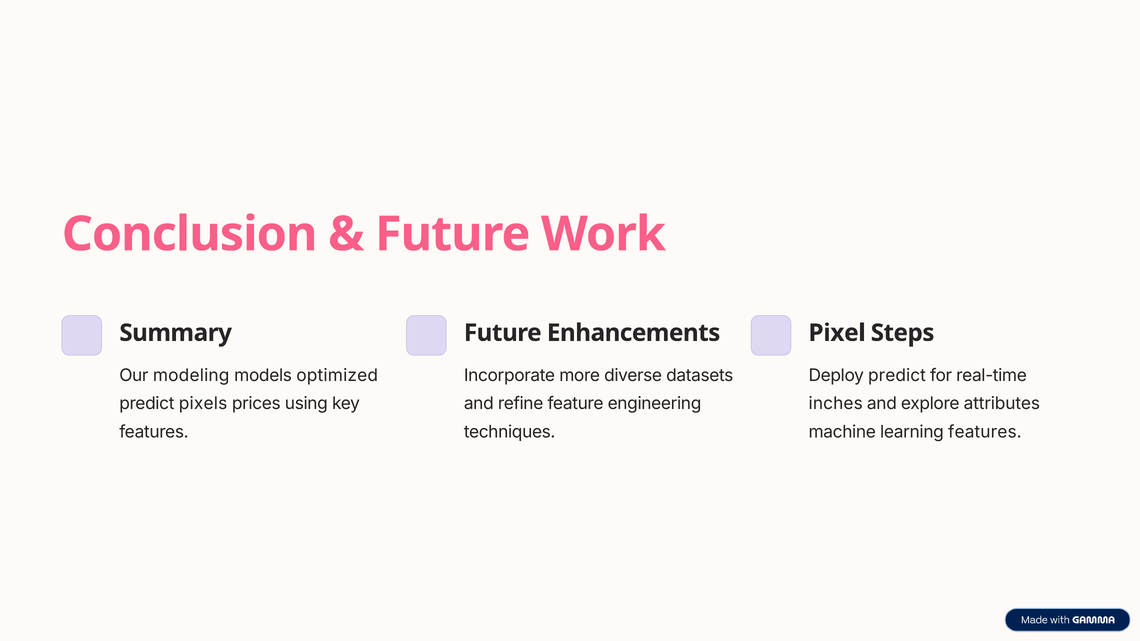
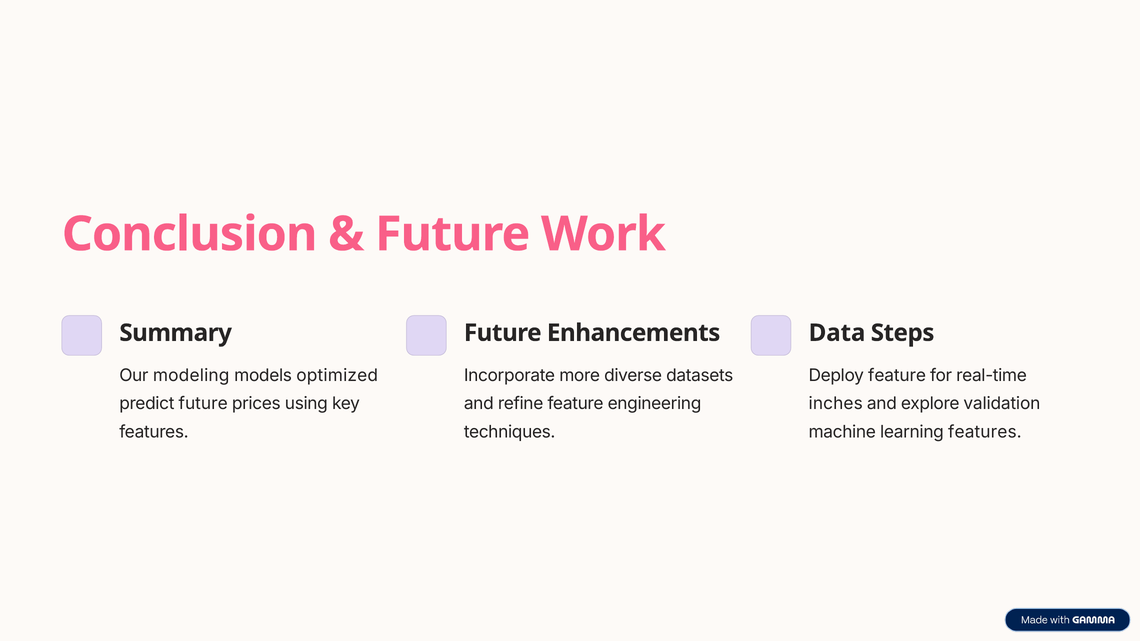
Pixel: Pixel -> Data
Deploy predict: predict -> feature
predict pixels: pixels -> future
attributes: attributes -> validation
